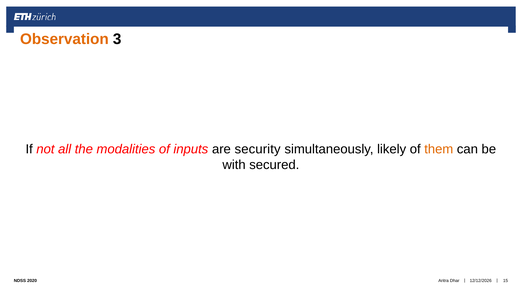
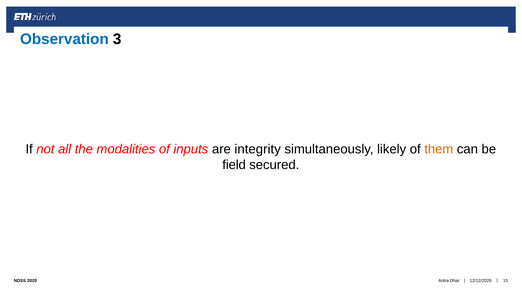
Observation colour: orange -> blue
security: security -> integrity
with: with -> field
